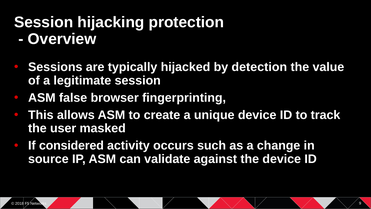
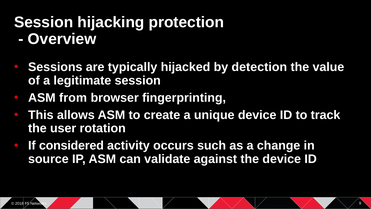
false: false -> from
masked: masked -> rotation
